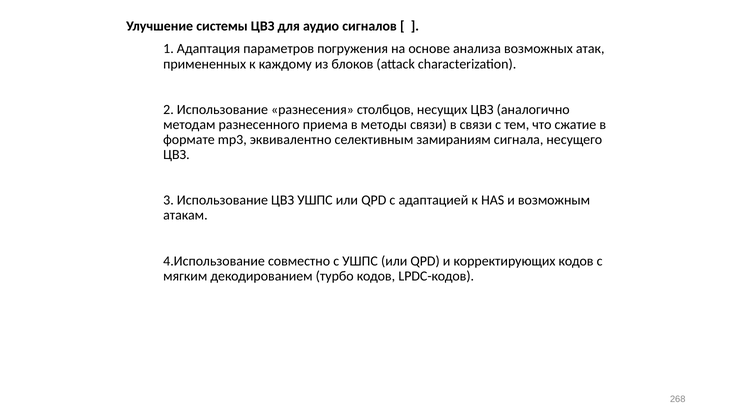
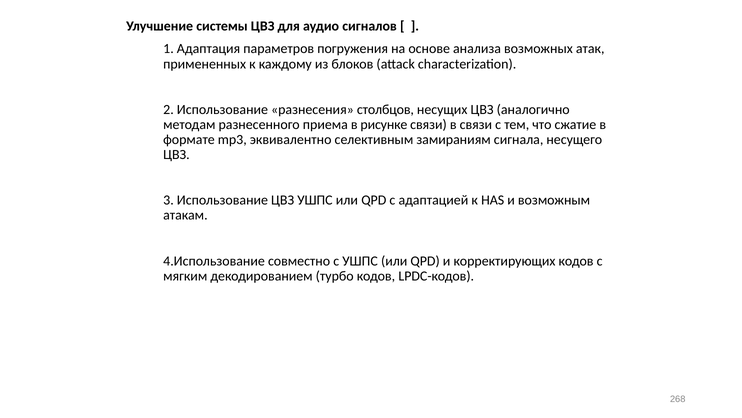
методы: методы -> рисунке
